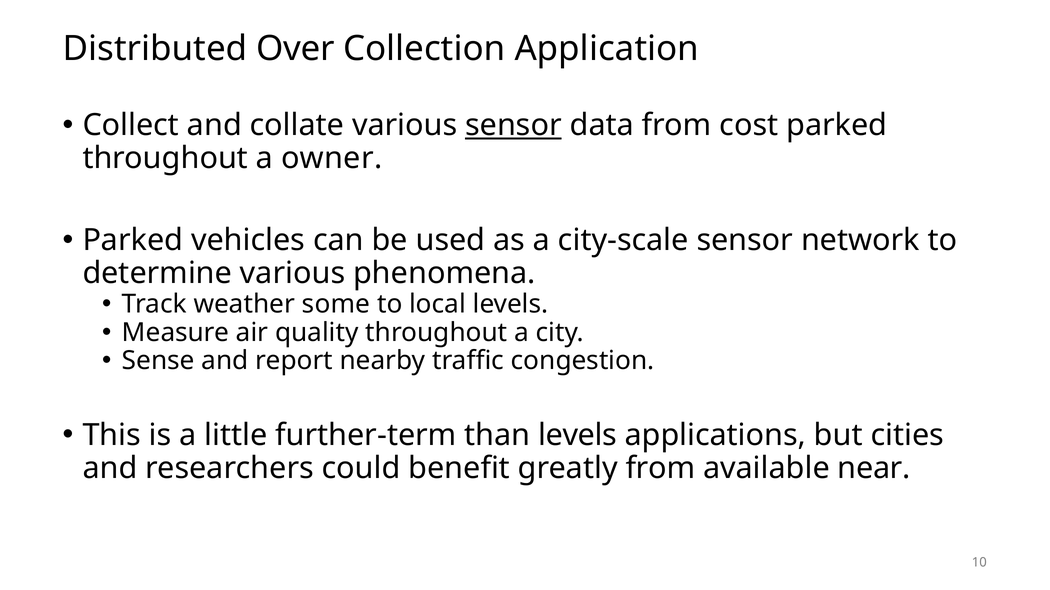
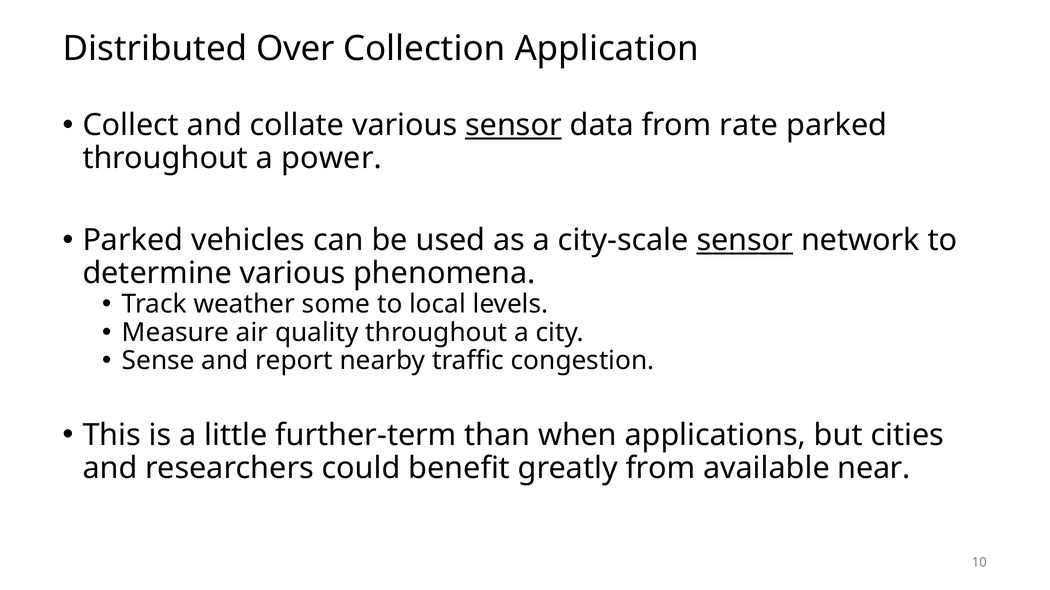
cost: cost -> rate
owner: owner -> power
sensor at (745, 241) underline: none -> present
than levels: levels -> when
